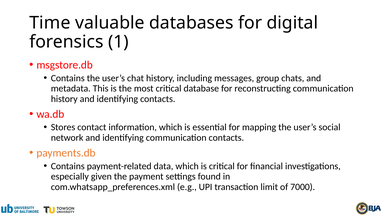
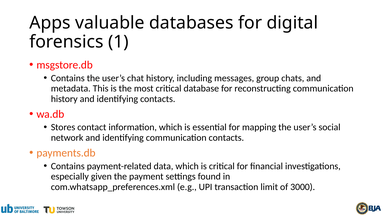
Time: Time -> Apps
7000: 7000 -> 3000
